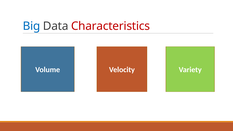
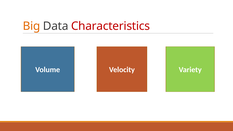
Big colour: blue -> orange
